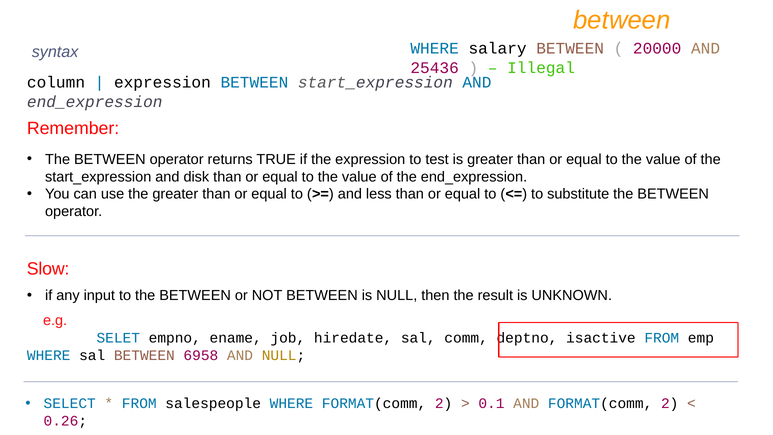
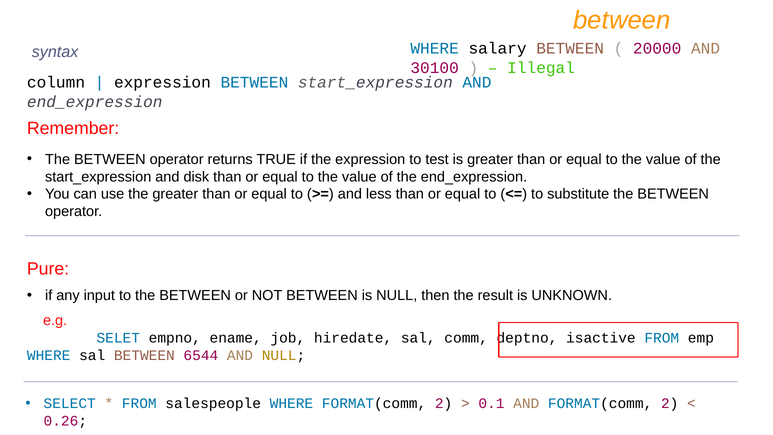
25436: 25436 -> 30100
Slow: Slow -> Pure
6958: 6958 -> 6544
